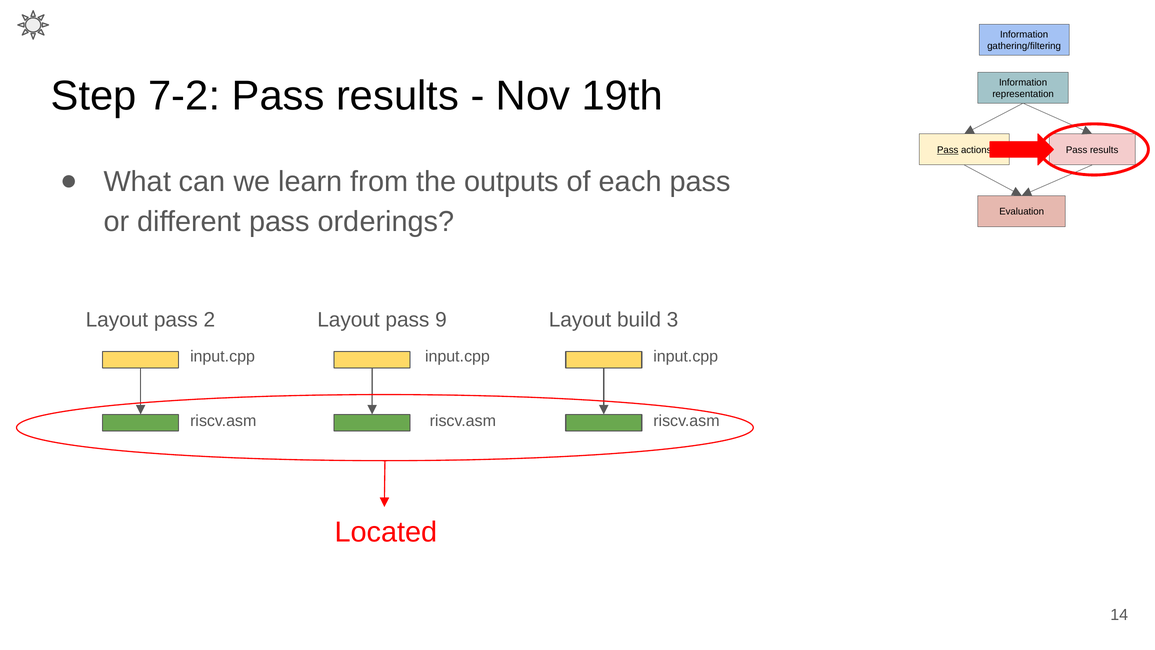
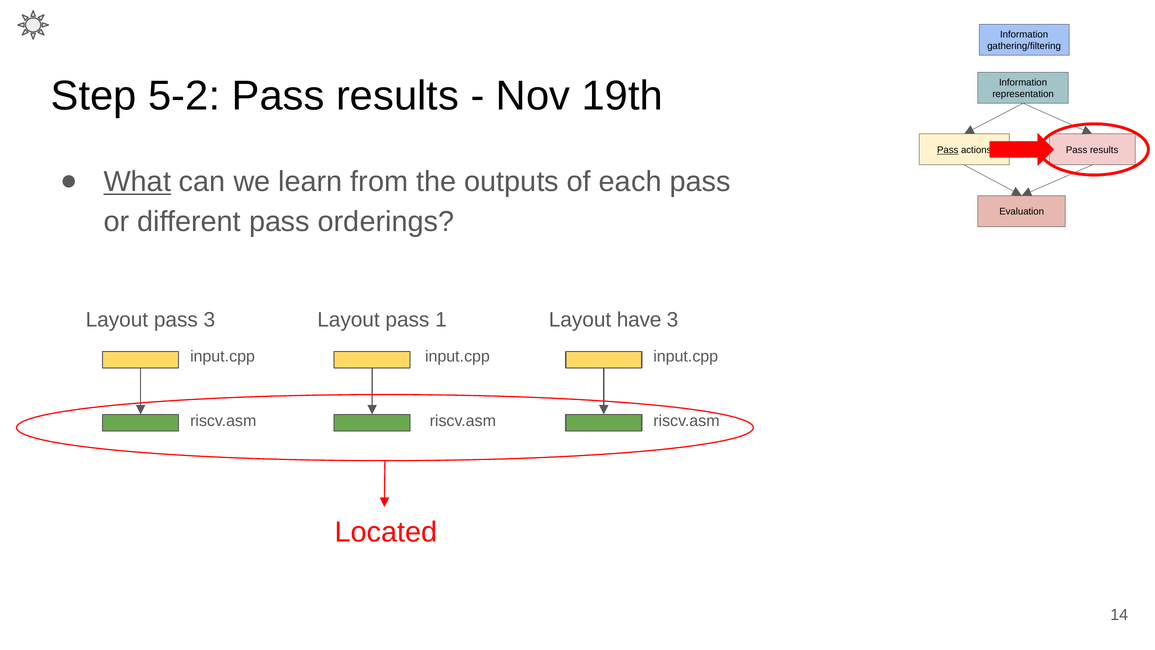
7-2: 7-2 -> 5-2
What underline: none -> present
pass 2: 2 -> 3
9: 9 -> 1
build: build -> have
